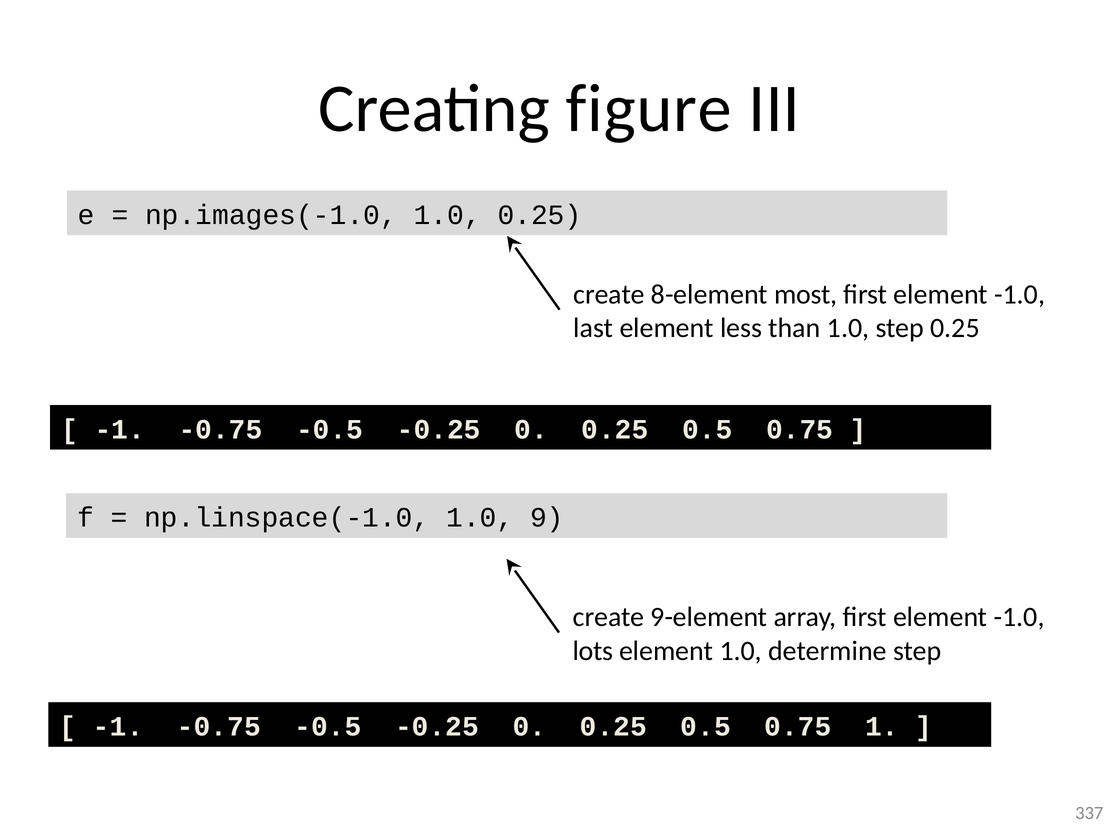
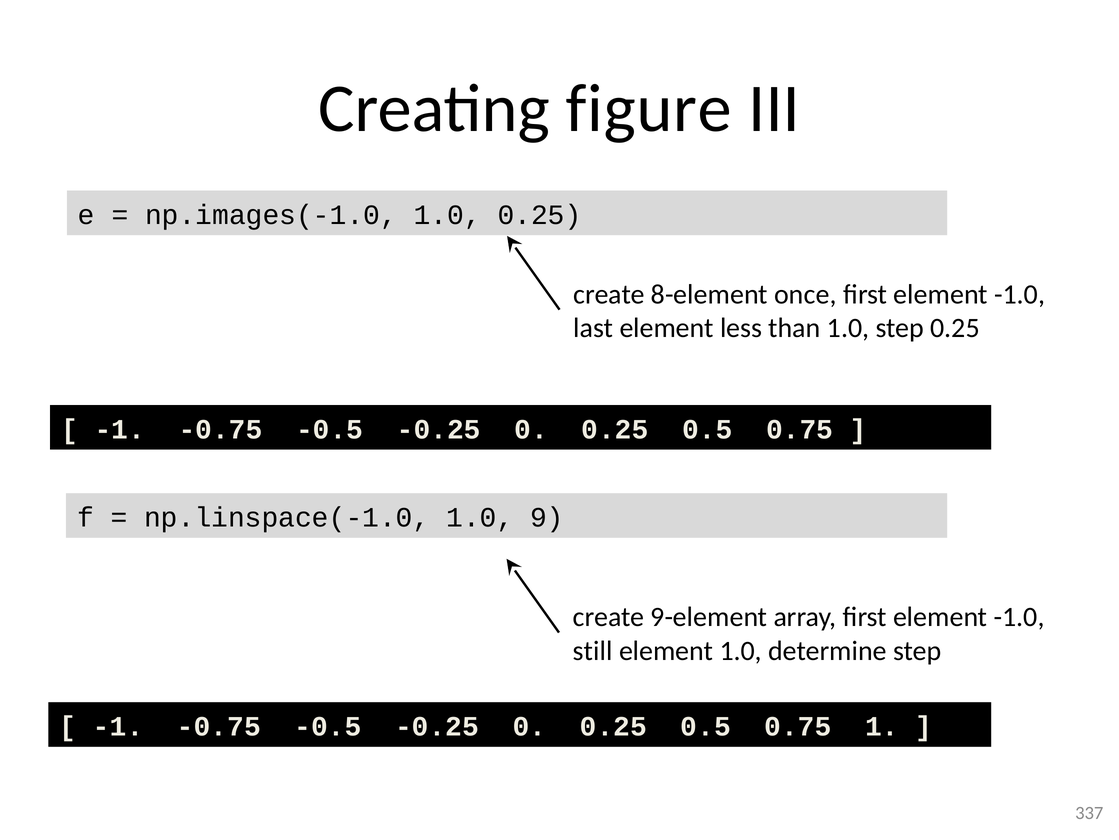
most: most -> once
lots: lots -> still
